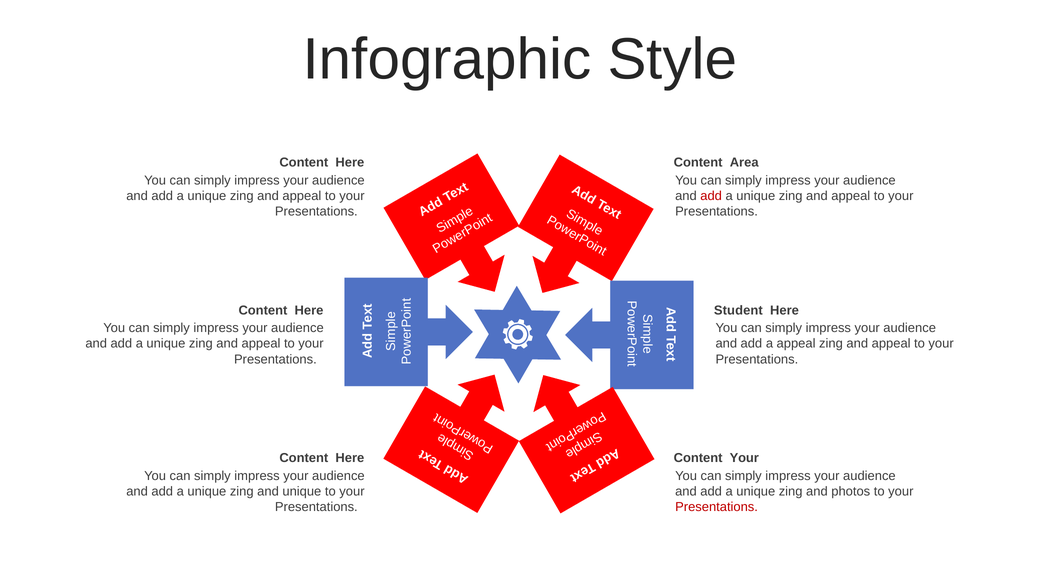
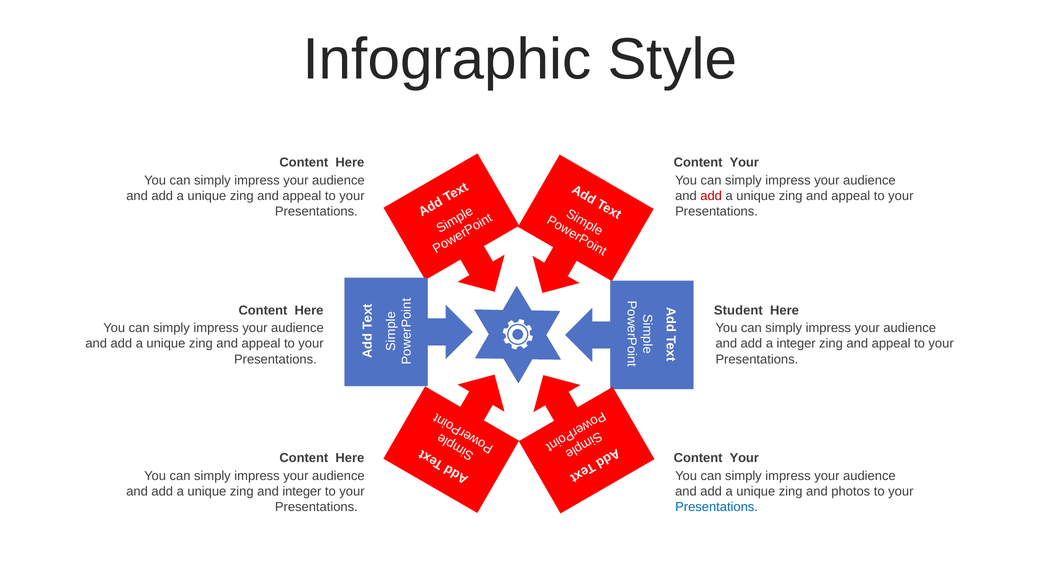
Area at (744, 163): Area -> Your
a appeal: appeal -> integer
and unique: unique -> integer
Presentations at (717, 507) colour: red -> blue
